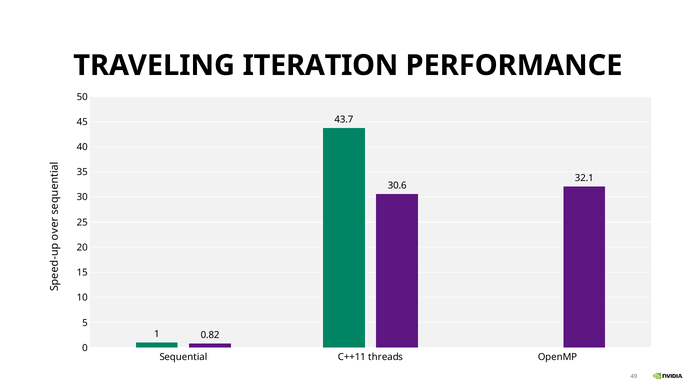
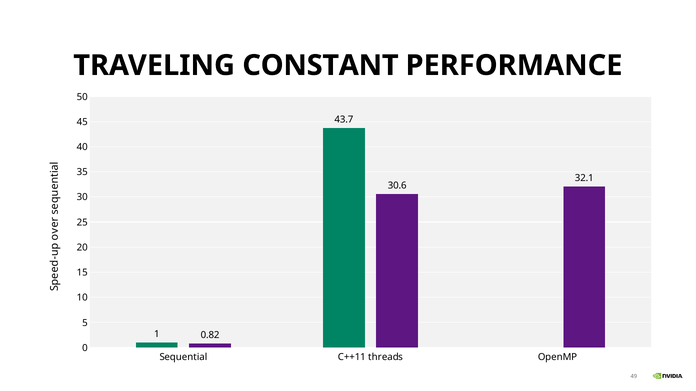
ITERATION: ITERATION -> CONSTANT
